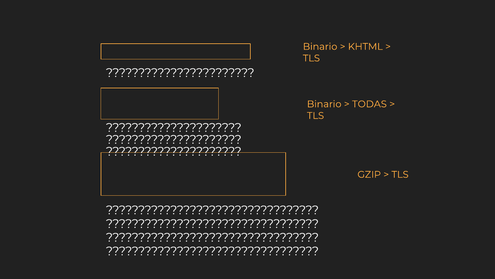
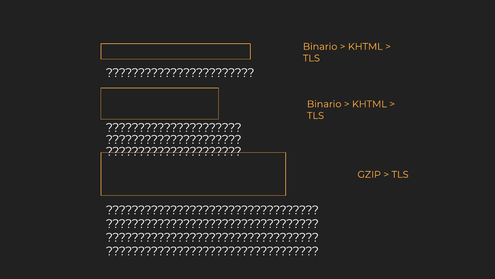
TODAS at (369, 104): TODAS -> KHTML
